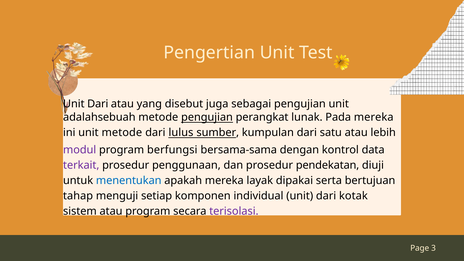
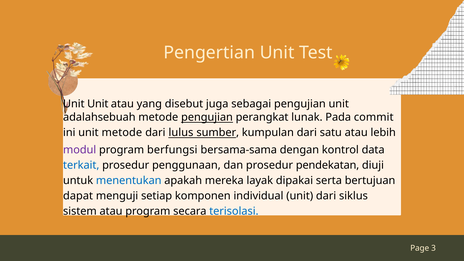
Dari at (98, 104): Dari -> Unit
Pada mereka: mereka -> commit
terkait colour: purple -> blue
tahap: tahap -> dapat
kotak: kotak -> siklus
terisolasi colour: purple -> blue
